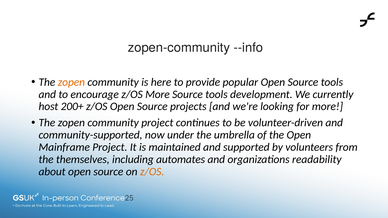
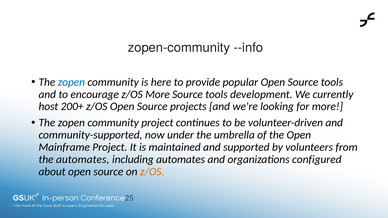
zopen at (71, 82) colour: orange -> blue
the themselves: themselves -> automates
readability: readability -> configured
